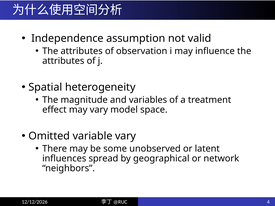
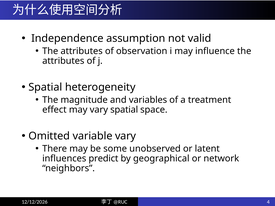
vary model: model -> spatial
spread: spread -> predict
